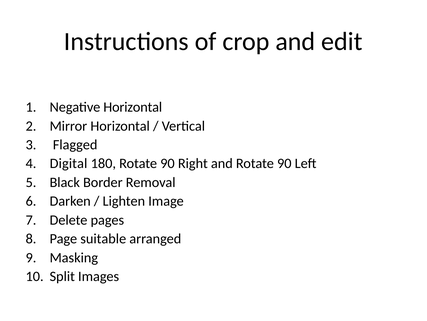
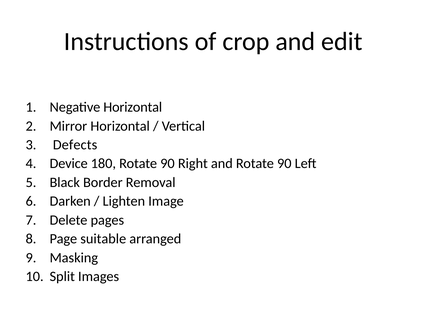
Flagged: Flagged -> Defects
Digital: Digital -> Device
